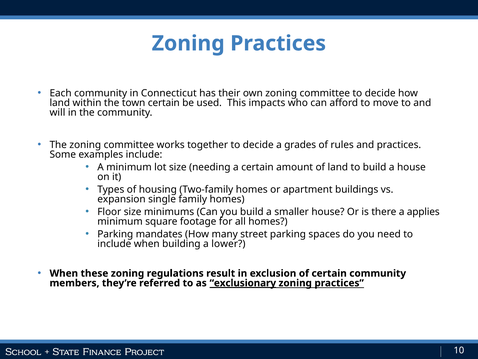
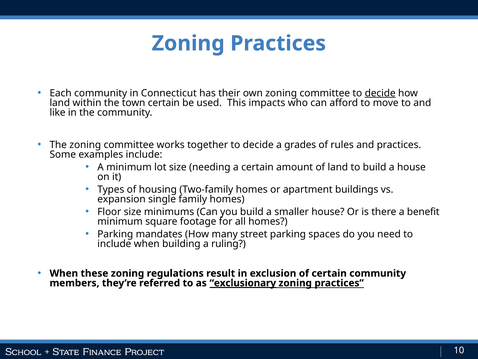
decide at (380, 93) underline: none -> present
will: will -> like
applies: applies -> benefit
lower: lower -> ruling
